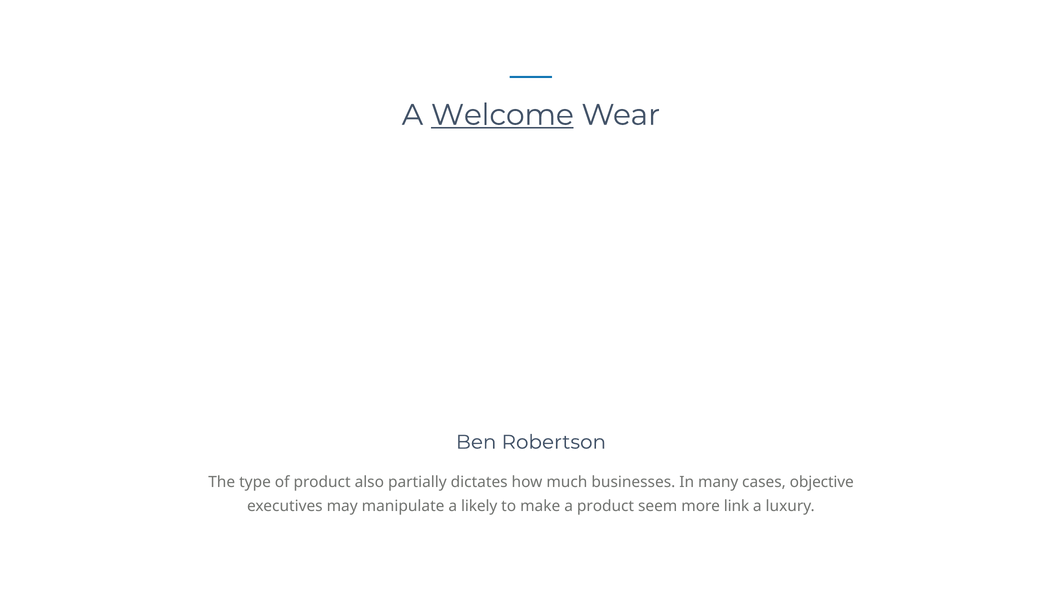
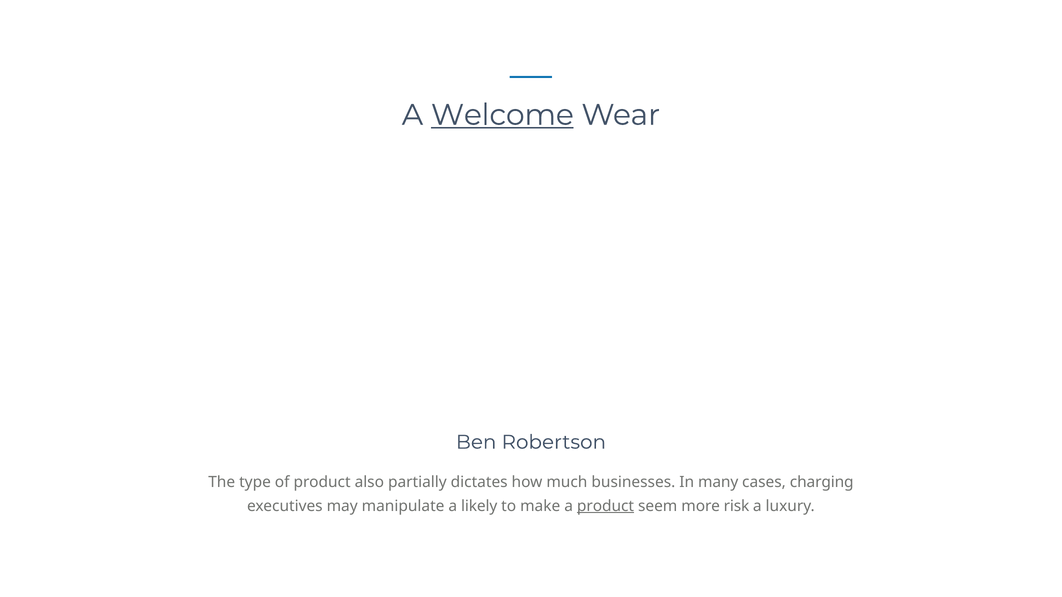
objective: objective -> charging
product at (606, 506) underline: none -> present
link: link -> risk
